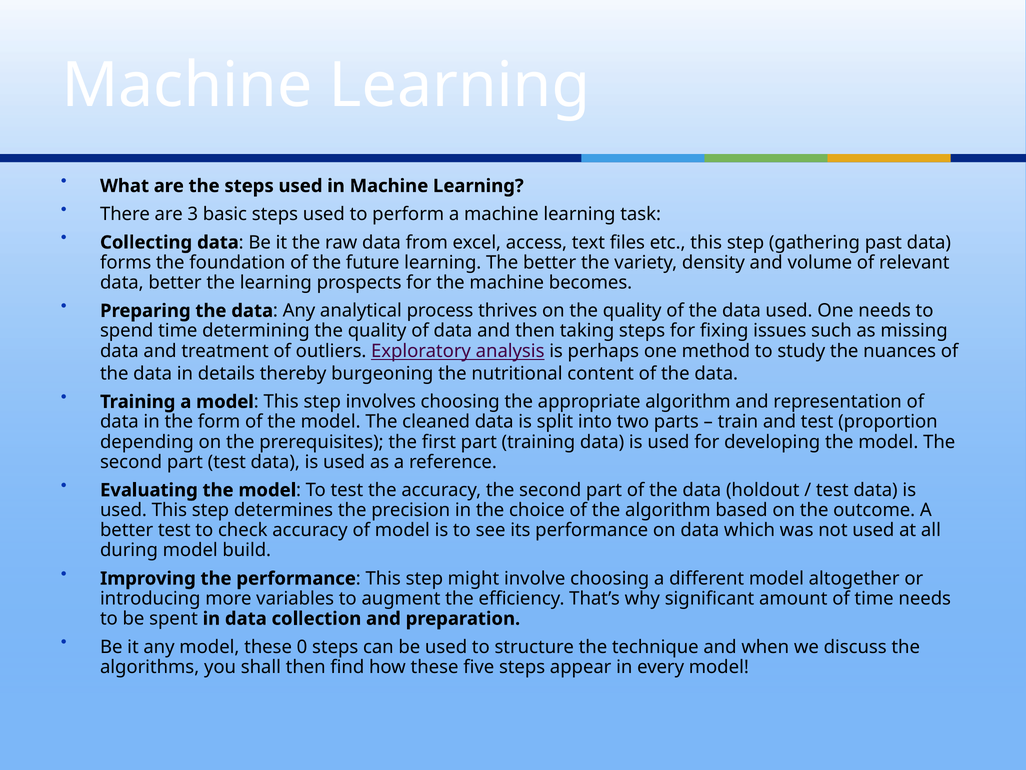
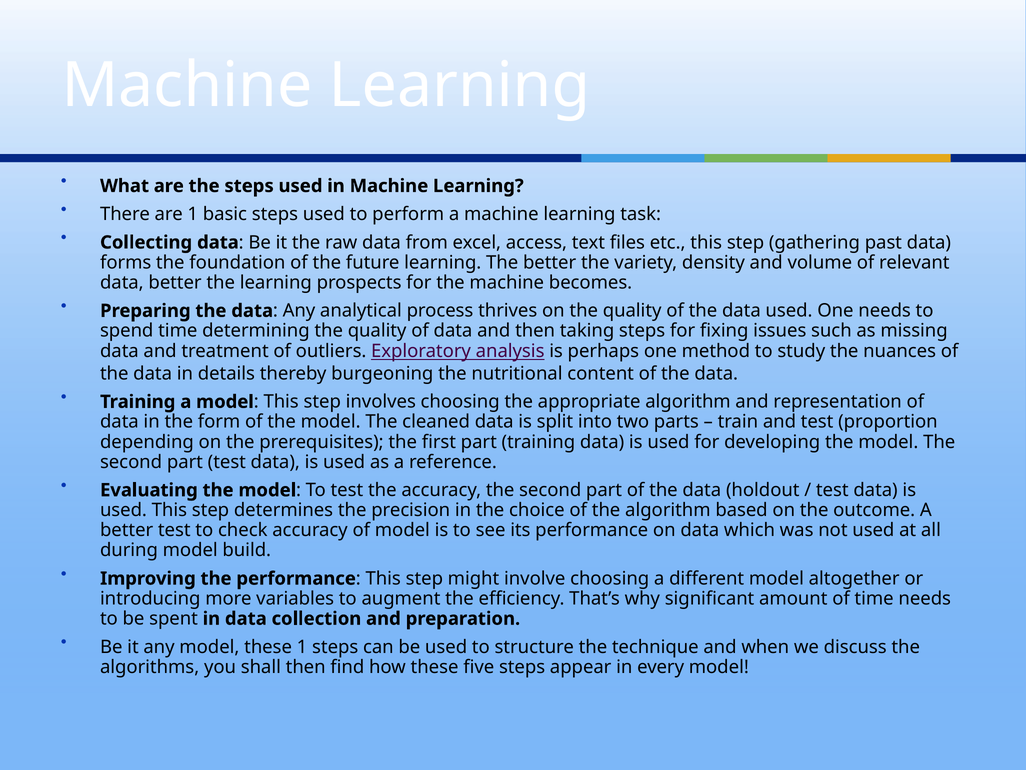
are 3: 3 -> 1
these 0: 0 -> 1
